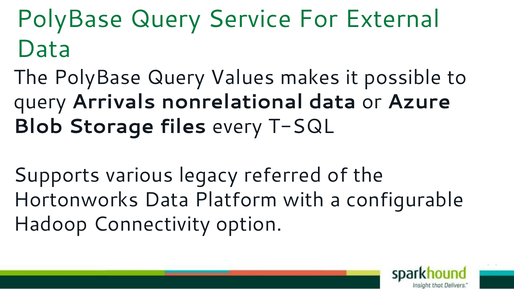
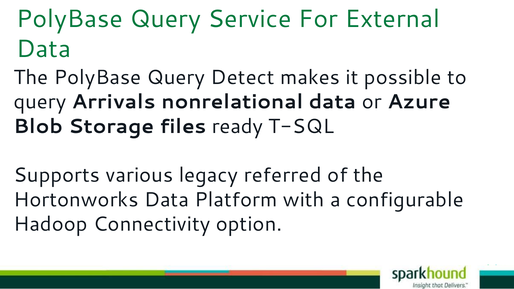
Values: Values -> Detect
every: every -> ready
